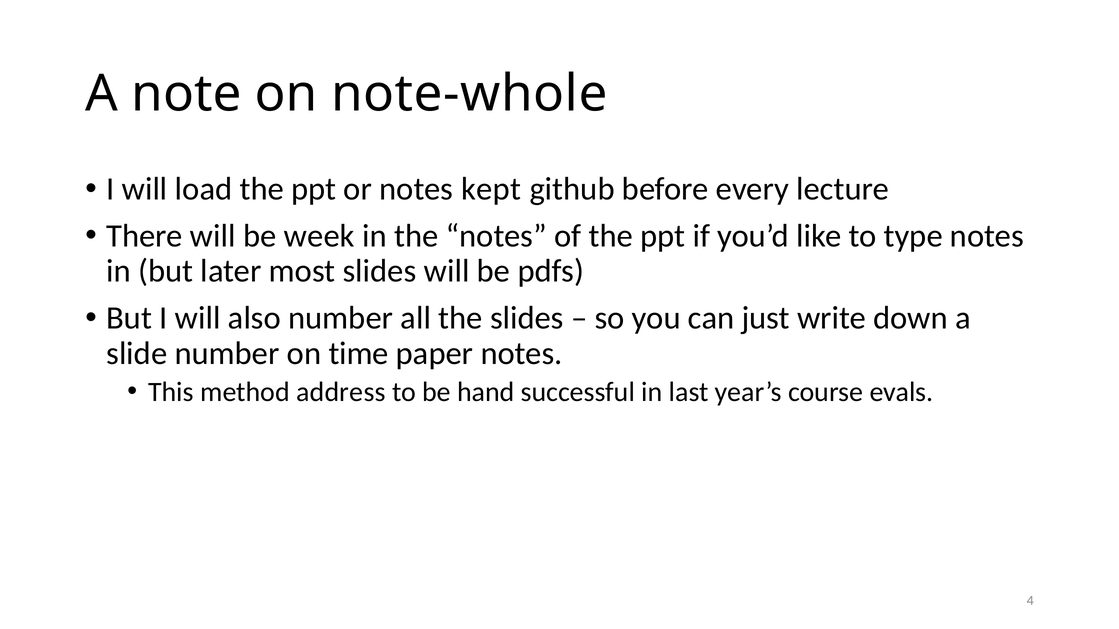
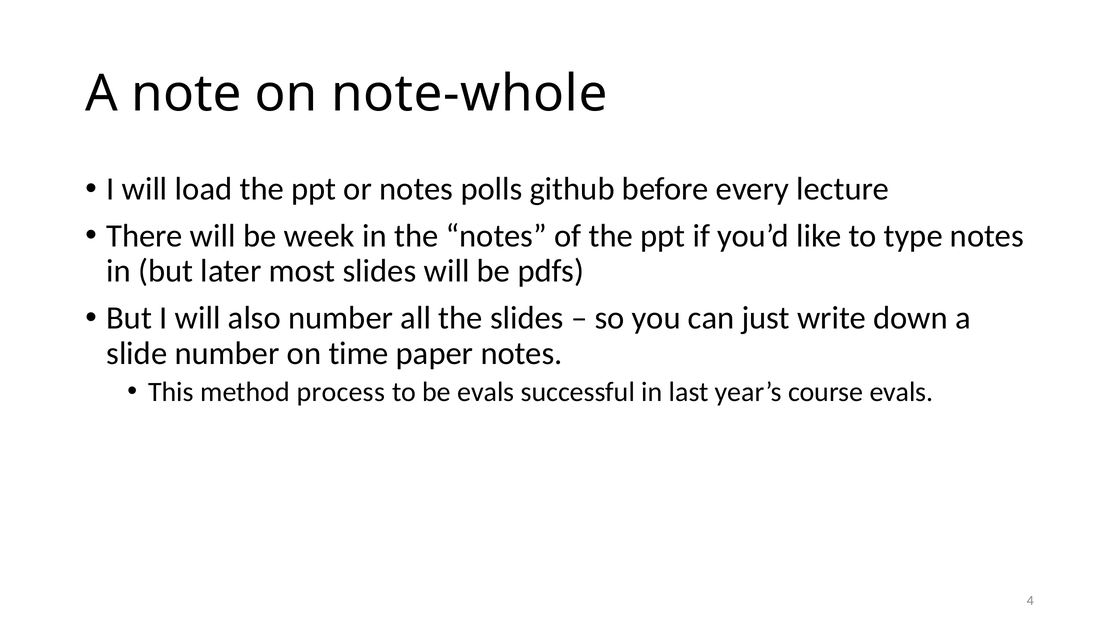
kept: kept -> polls
address: address -> process
be hand: hand -> evals
